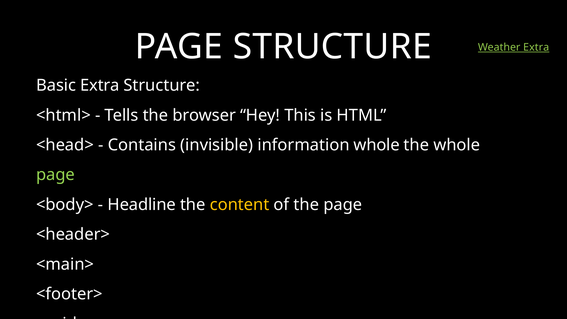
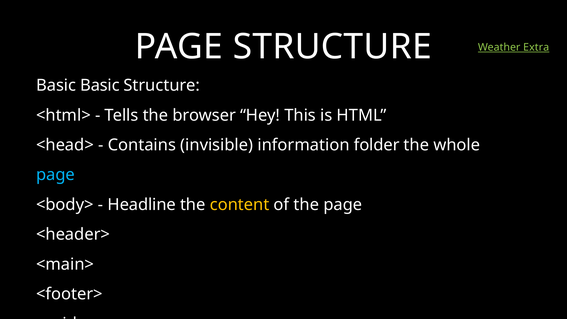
Basic Extra: Extra -> Basic
information whole: whole -> folder
page at (56, 175) colour: light green -> light blue
